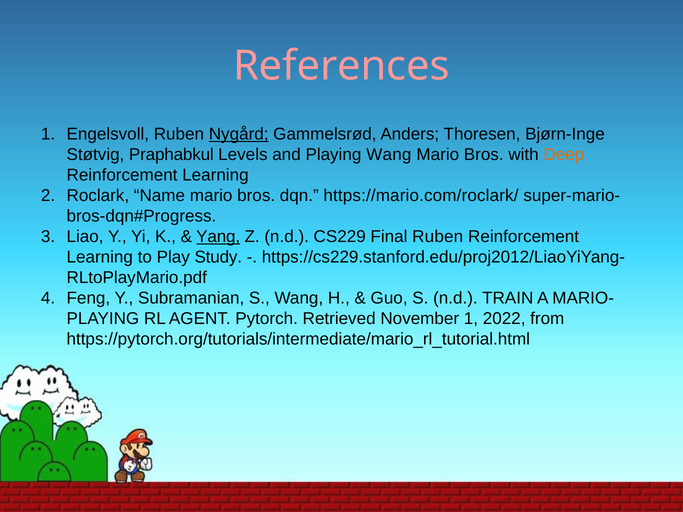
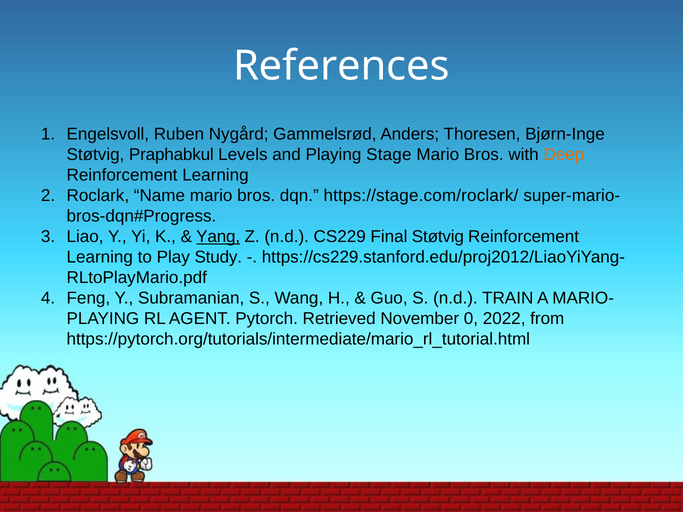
References colour: pink -> white
Nygård underline: present -> none
Playing Wang: Wang -> Stage
https://mario.com/roclark/: https://mario.com/roclark/ -> https://stage.com/roclark/
Final Ruben: Ruben -> Støtvig
November 1: 1 -> 0
